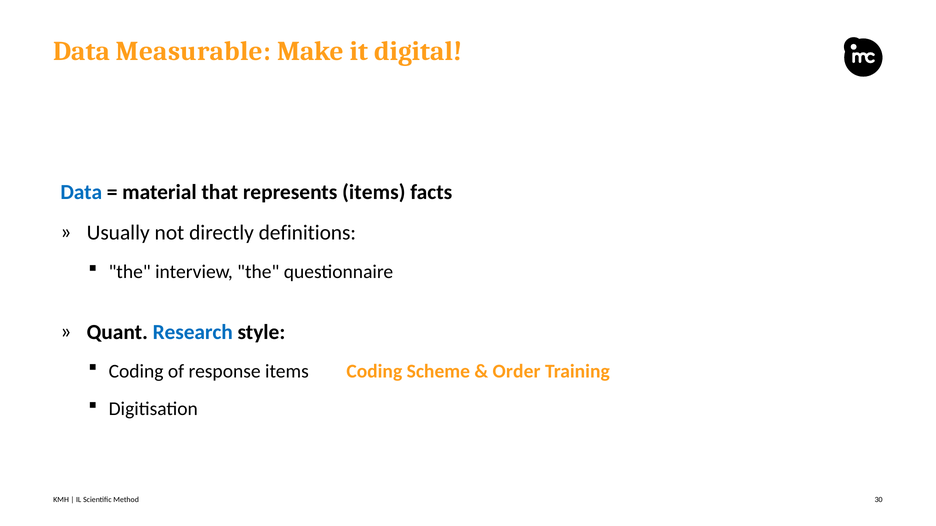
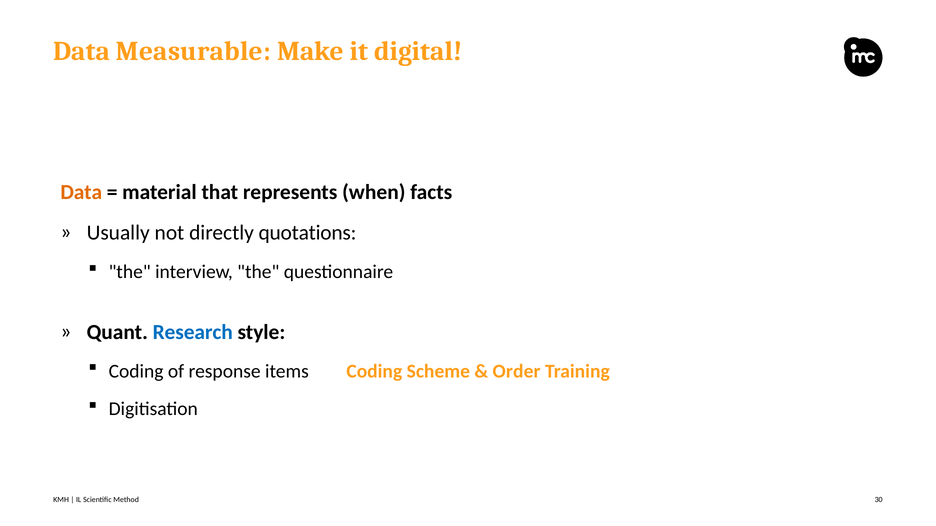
Data at (81, 192) colour: blue -> orange
represents items: items -> when
definitions: definitions -> quotations
